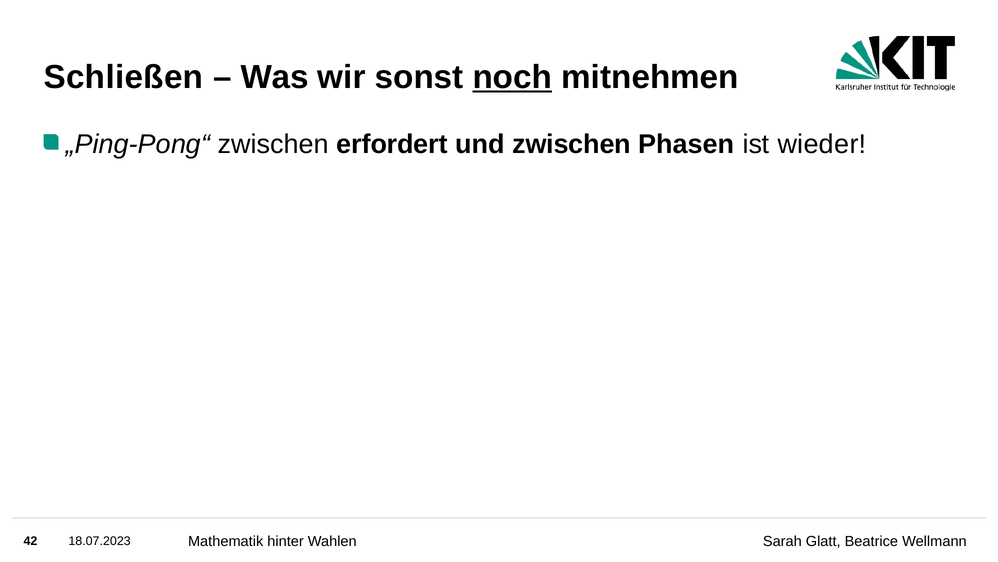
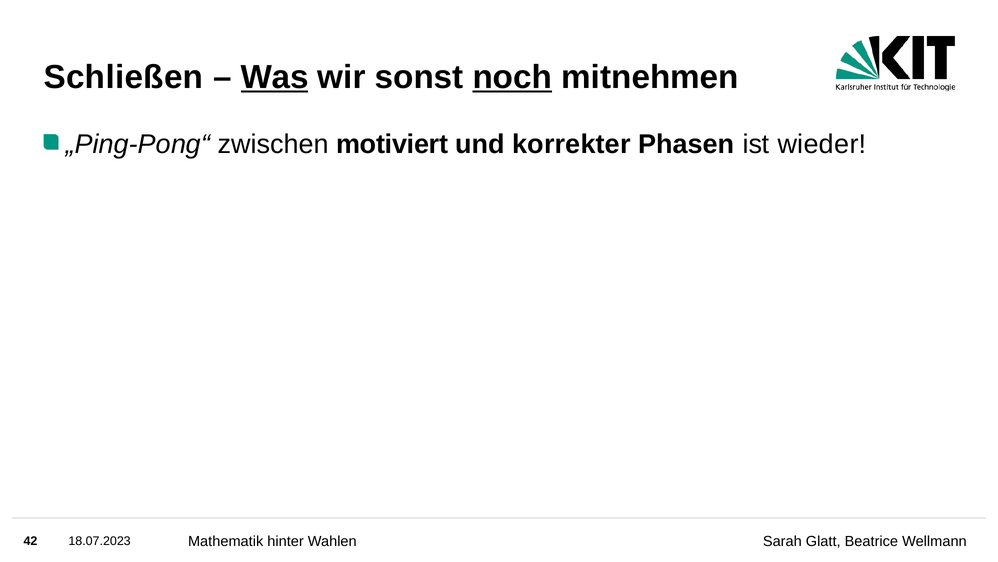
Was underline: none -> present
erfordert: erfordert -> motiviert
und zwischen: zwischen -> korrekter
